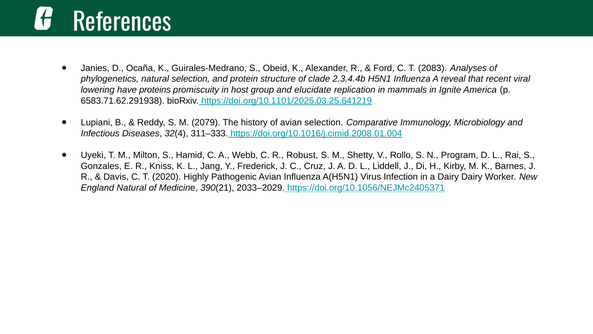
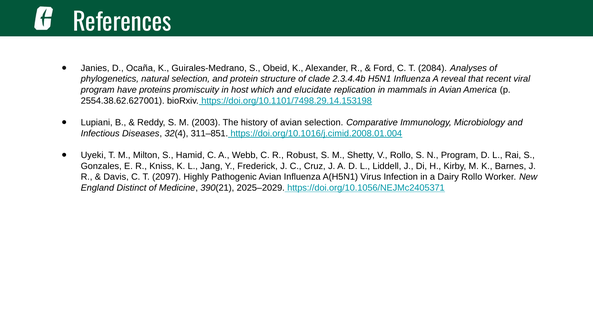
2083: 2083 -> 2084
lowering at (98, 90): lowering -> program
group: group -> which
in Ignite: Ignite -> Avian
6583.71.62.291938: 6583.71.62.291938 -> 2554.38.62.627001
https://doi.org/10.1101/2025.03.25.641219: https://doi.org/10.1101/2025.03.25.641219 -> https://doi.org/10.1101/7498.29.14.153198
2079: 2079 -> 2003
311–333: 311–333 -> 311–851
2020: 2020 -> 2097
Dairy Dairy: Dairy -> Rollo
England Natural: Natural -> Distinct
2033–2029: 2033–2029 -> 2025–2029
